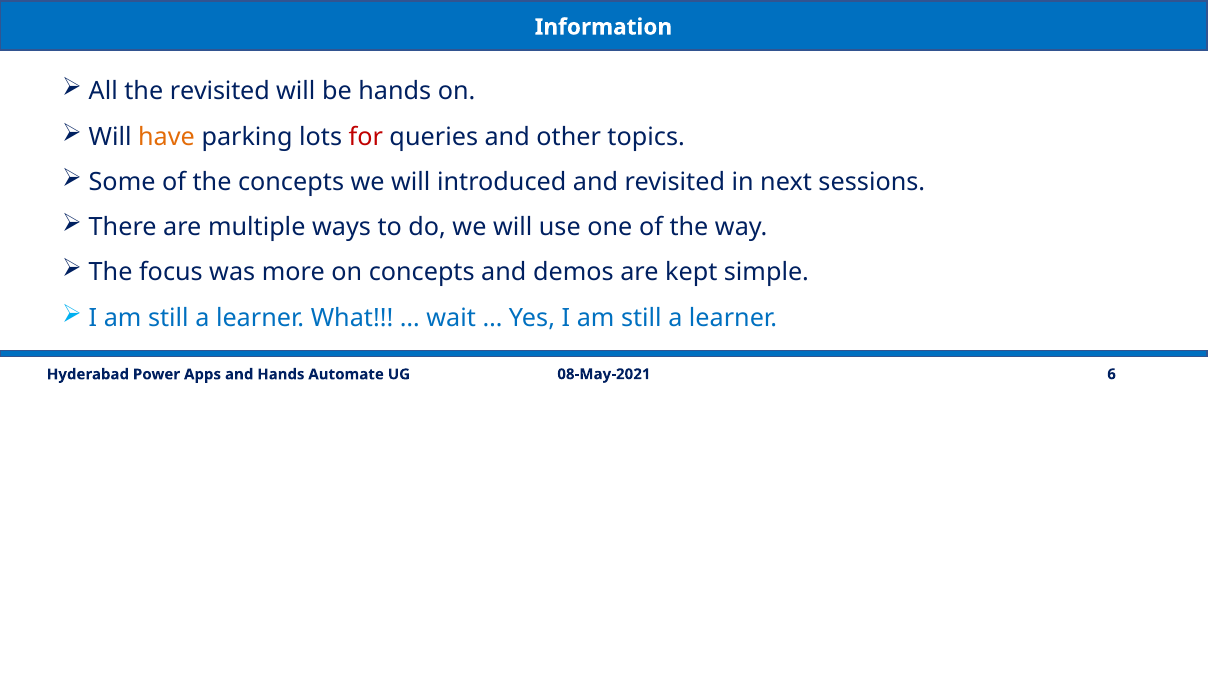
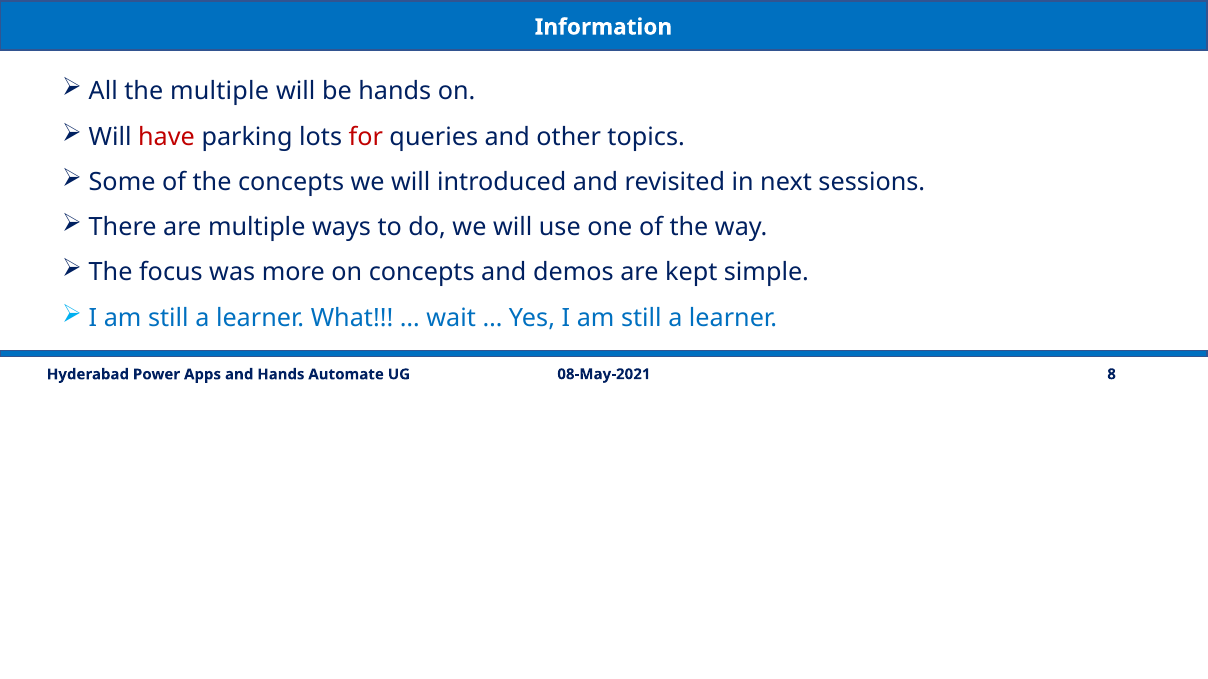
the revisited: revisited -> multiple
have colour: orange -> red
6: 6 -> 8
